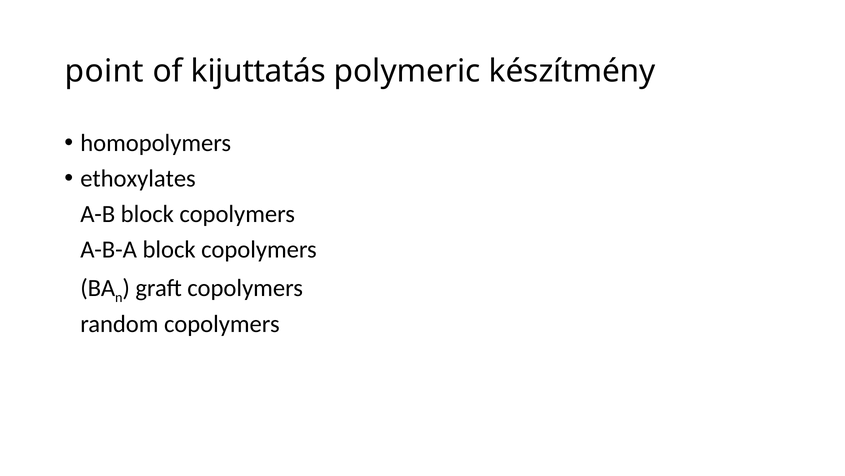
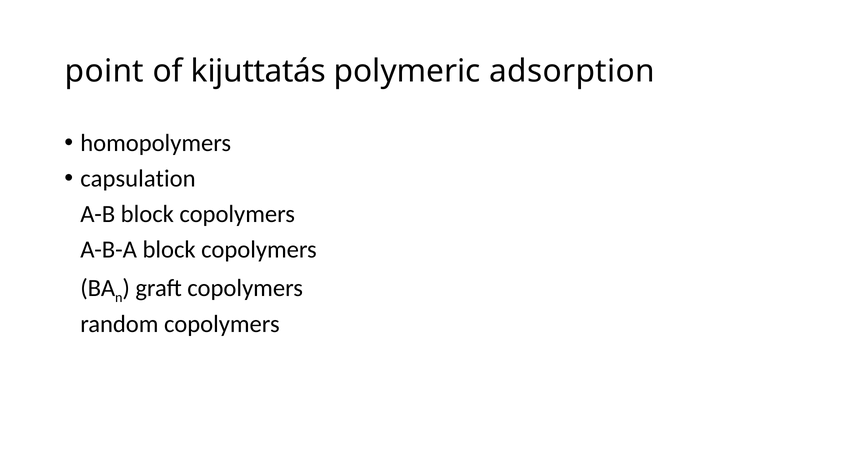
készítmény: készítmény -> adsorption
ethoxylates: ethoxylates -> capsulation
